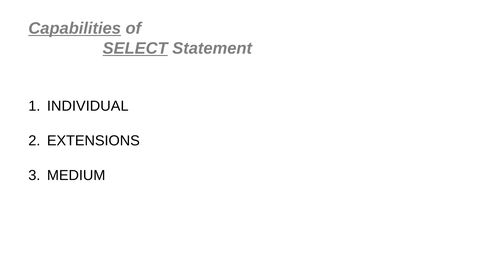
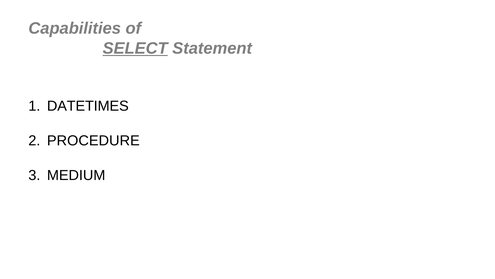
Capabilities underline: present -> none
INDIVIDUAL: INDIVIDUAL -> DATETIMES
EXTENSIONS: EXTENSIONS -> PROCEDURE
